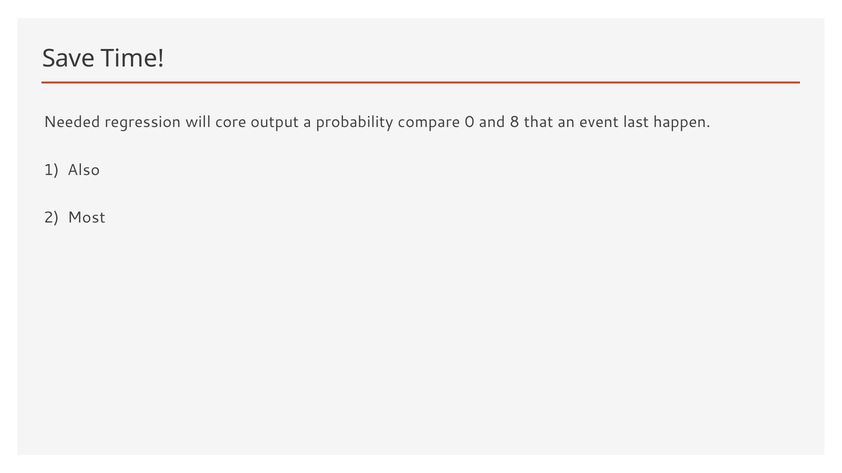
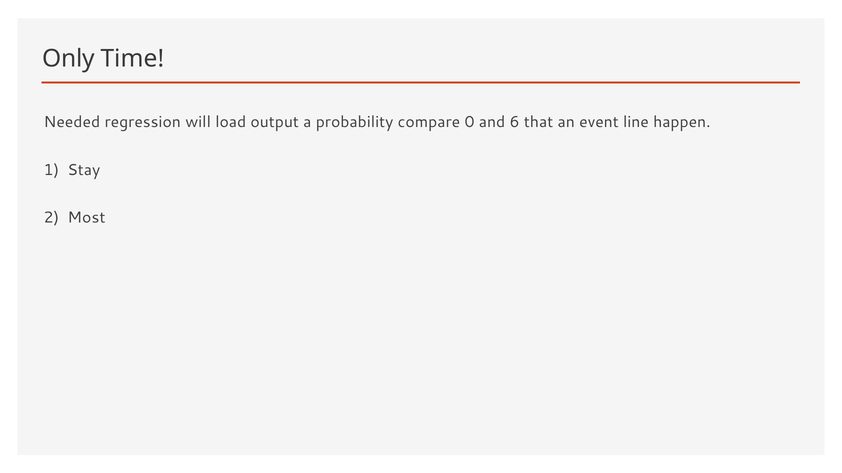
Save: Save -> Only
core: core -> load
8: 8 -> 6
last: last -> line
Also: Also -> Stay
